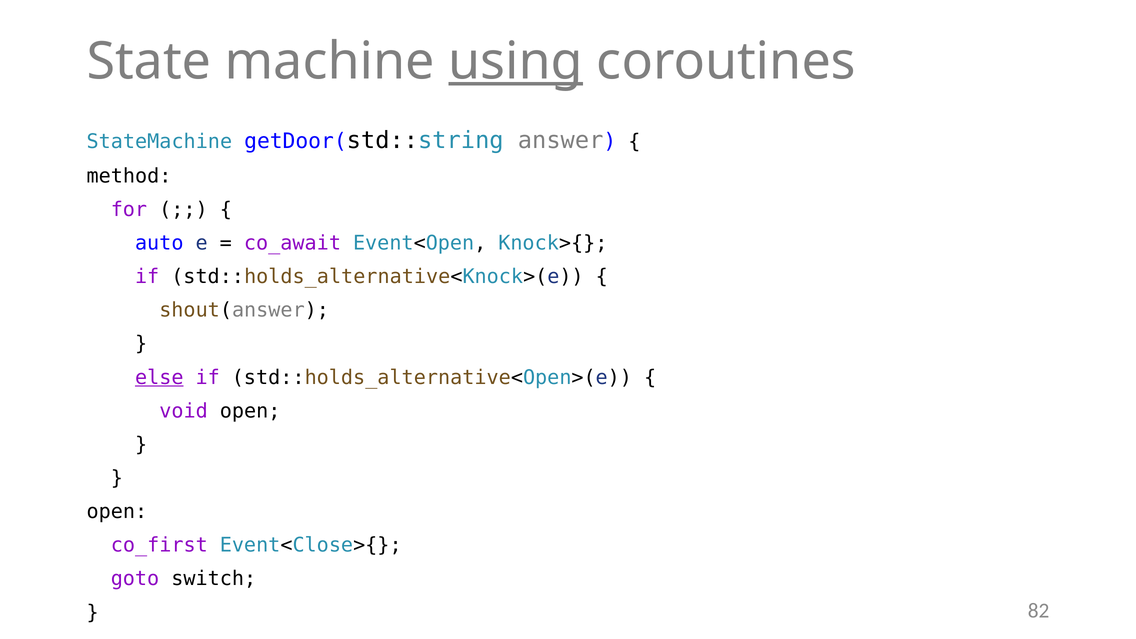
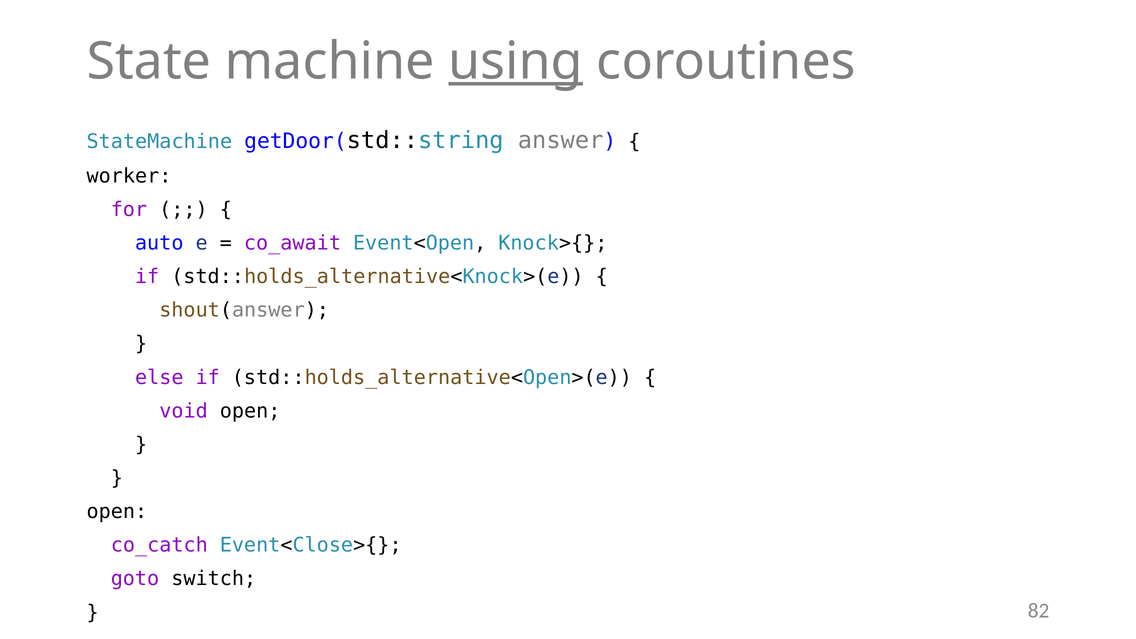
method: method -> worker
else underline: present -> none
co_first: co_first -> co_catch
